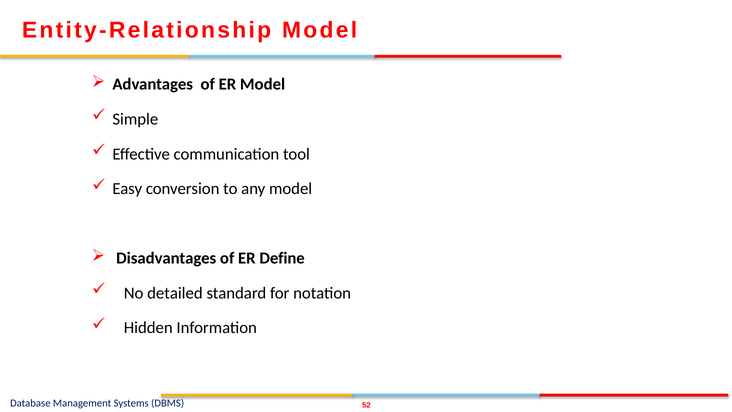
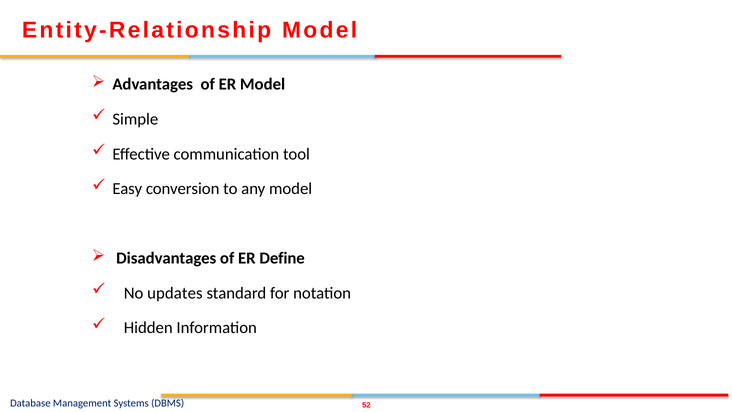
detailed: detailed -> updates
